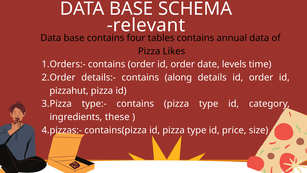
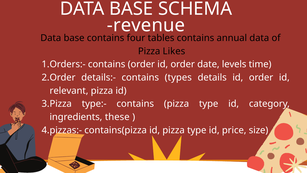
relevant: relevant -> revenue
along: along -> types
pizzahut: pizzahut -> relevant
